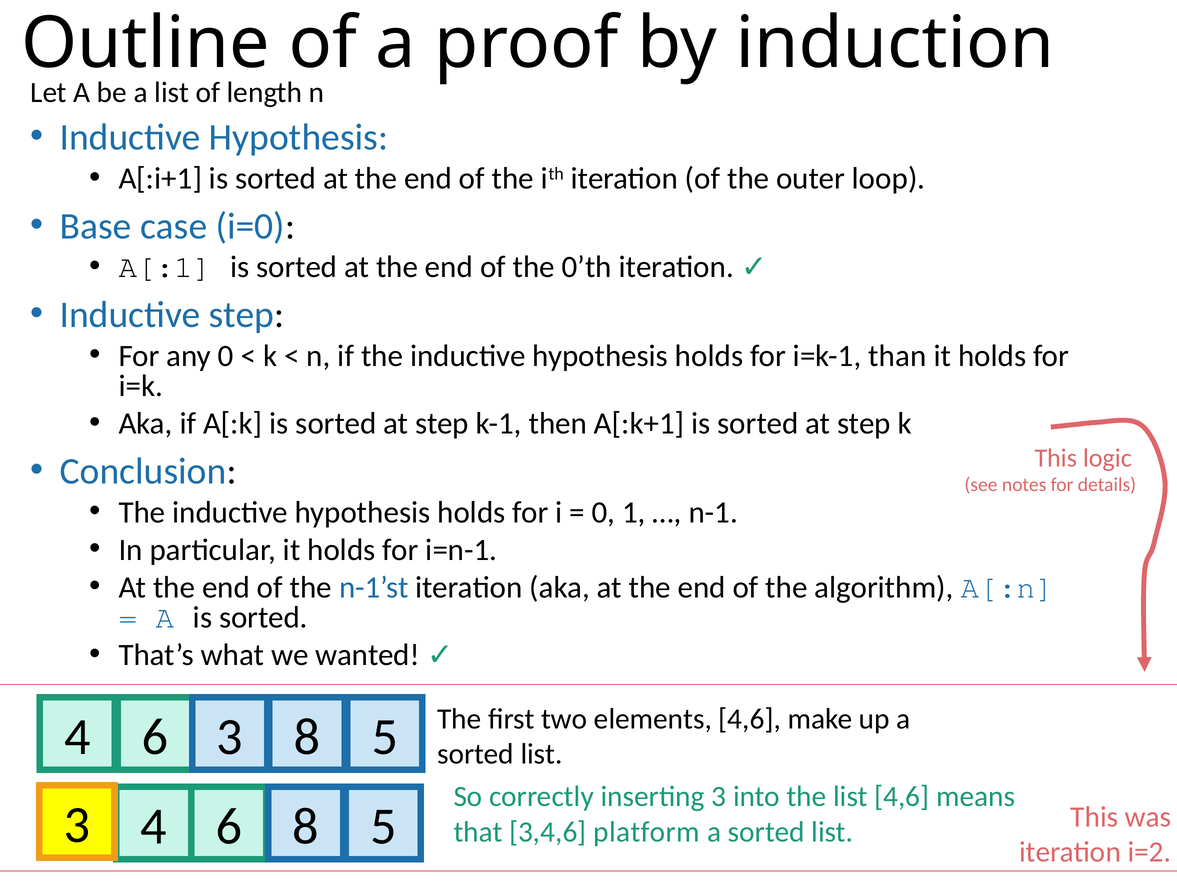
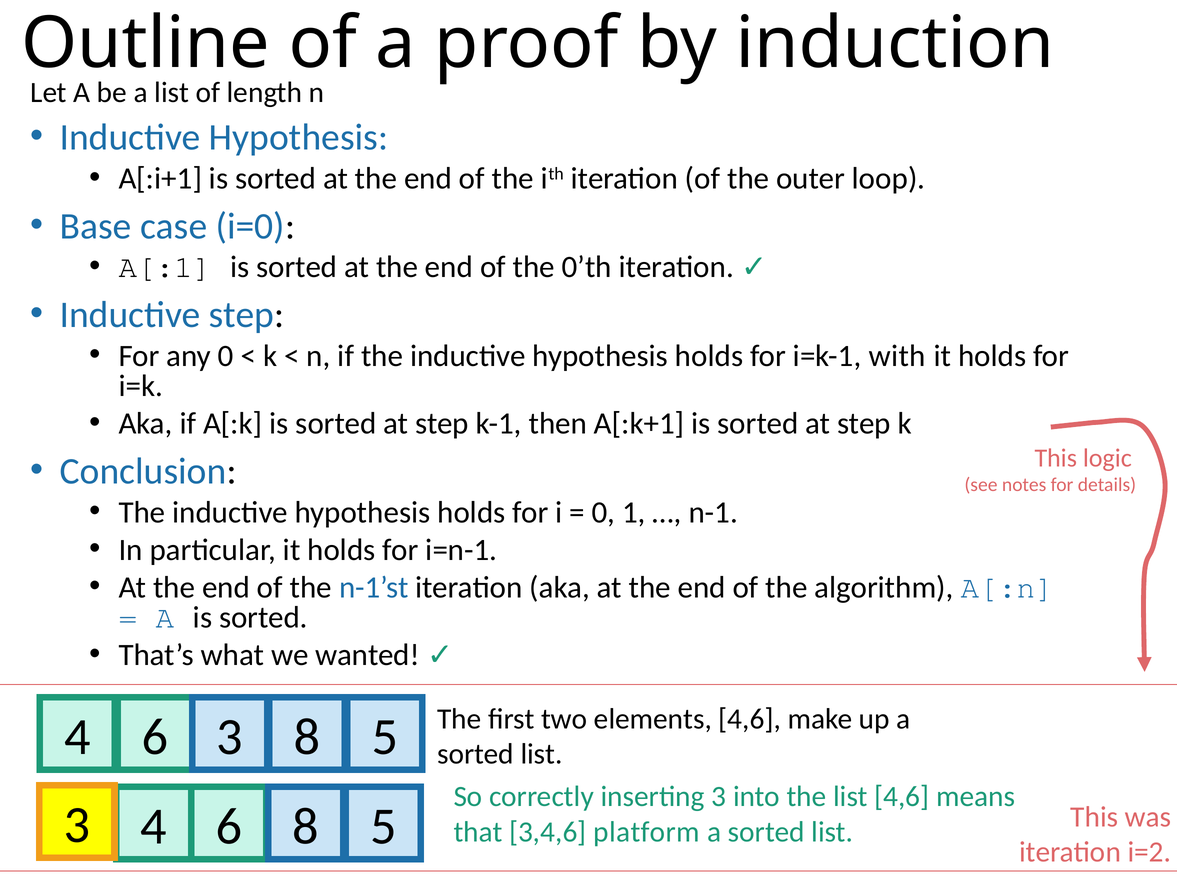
than: than -> with
